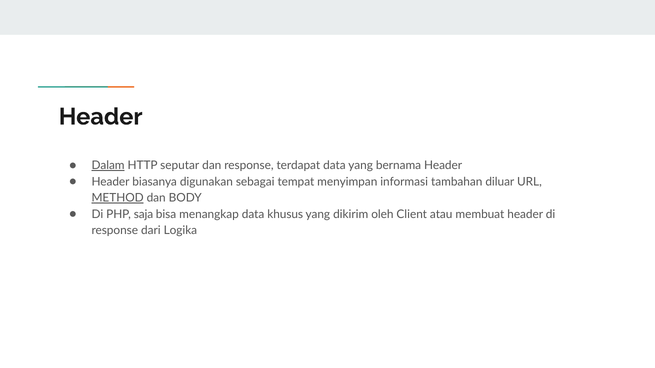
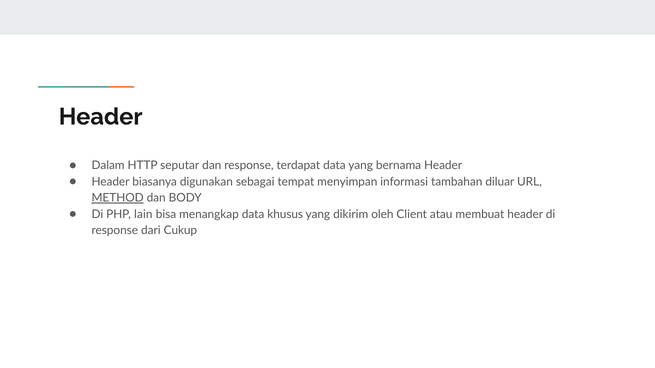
Dalam underline: present -> none
saja: saja -> lain
Logika: Logika -> Cukup
